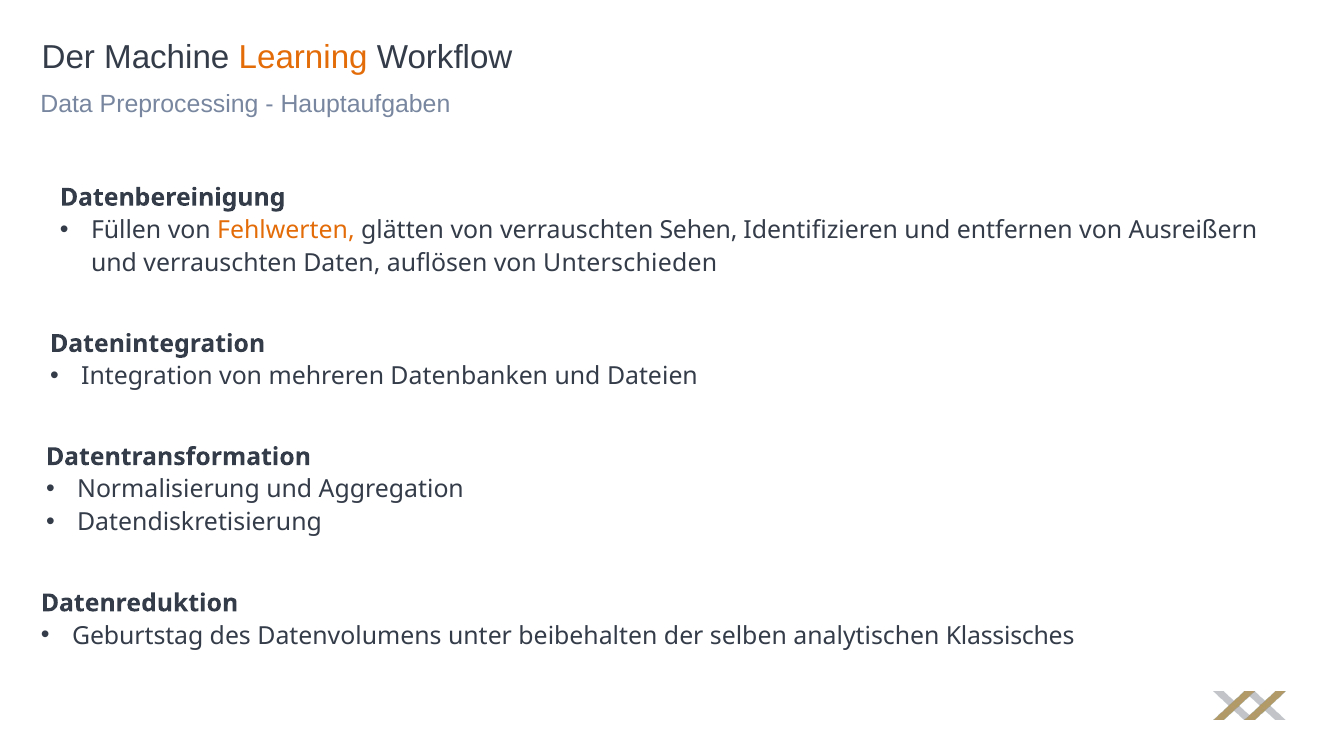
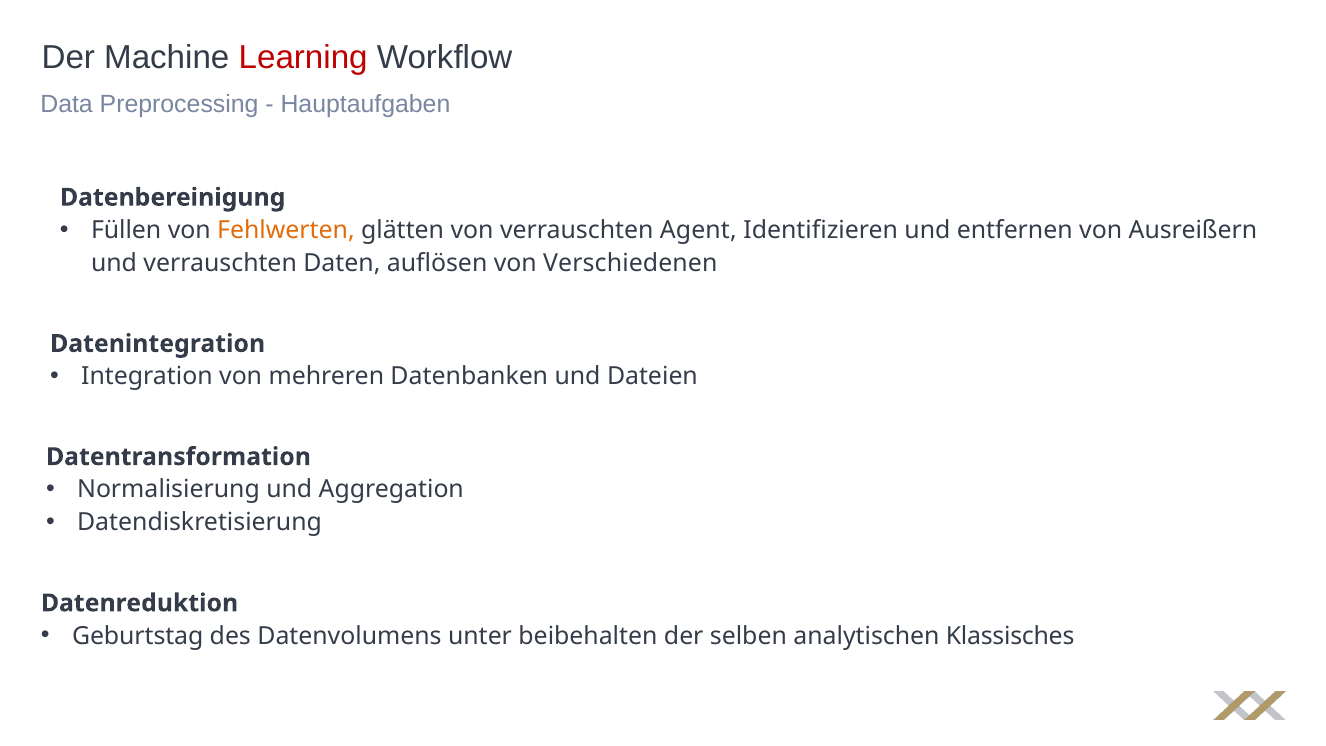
Learning colour: orange -> red
Sehen: Sehen -> Agent
Unterschieden: Unterschieden -> Verschiedenen
